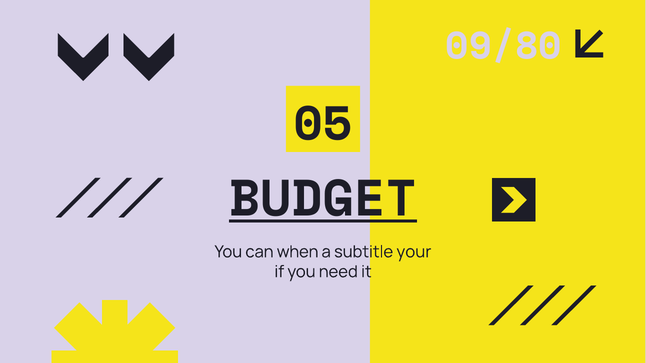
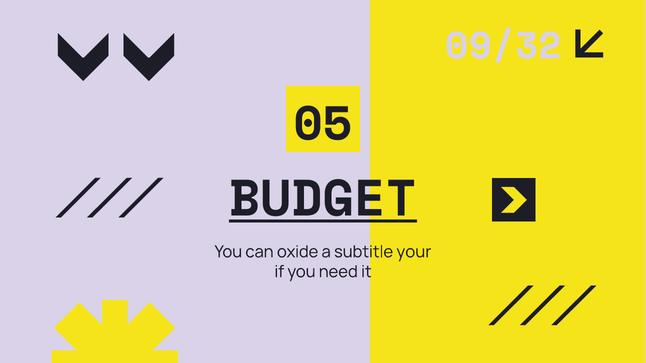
09/80: 09/80 -> 09/32
when: when -> oxide
